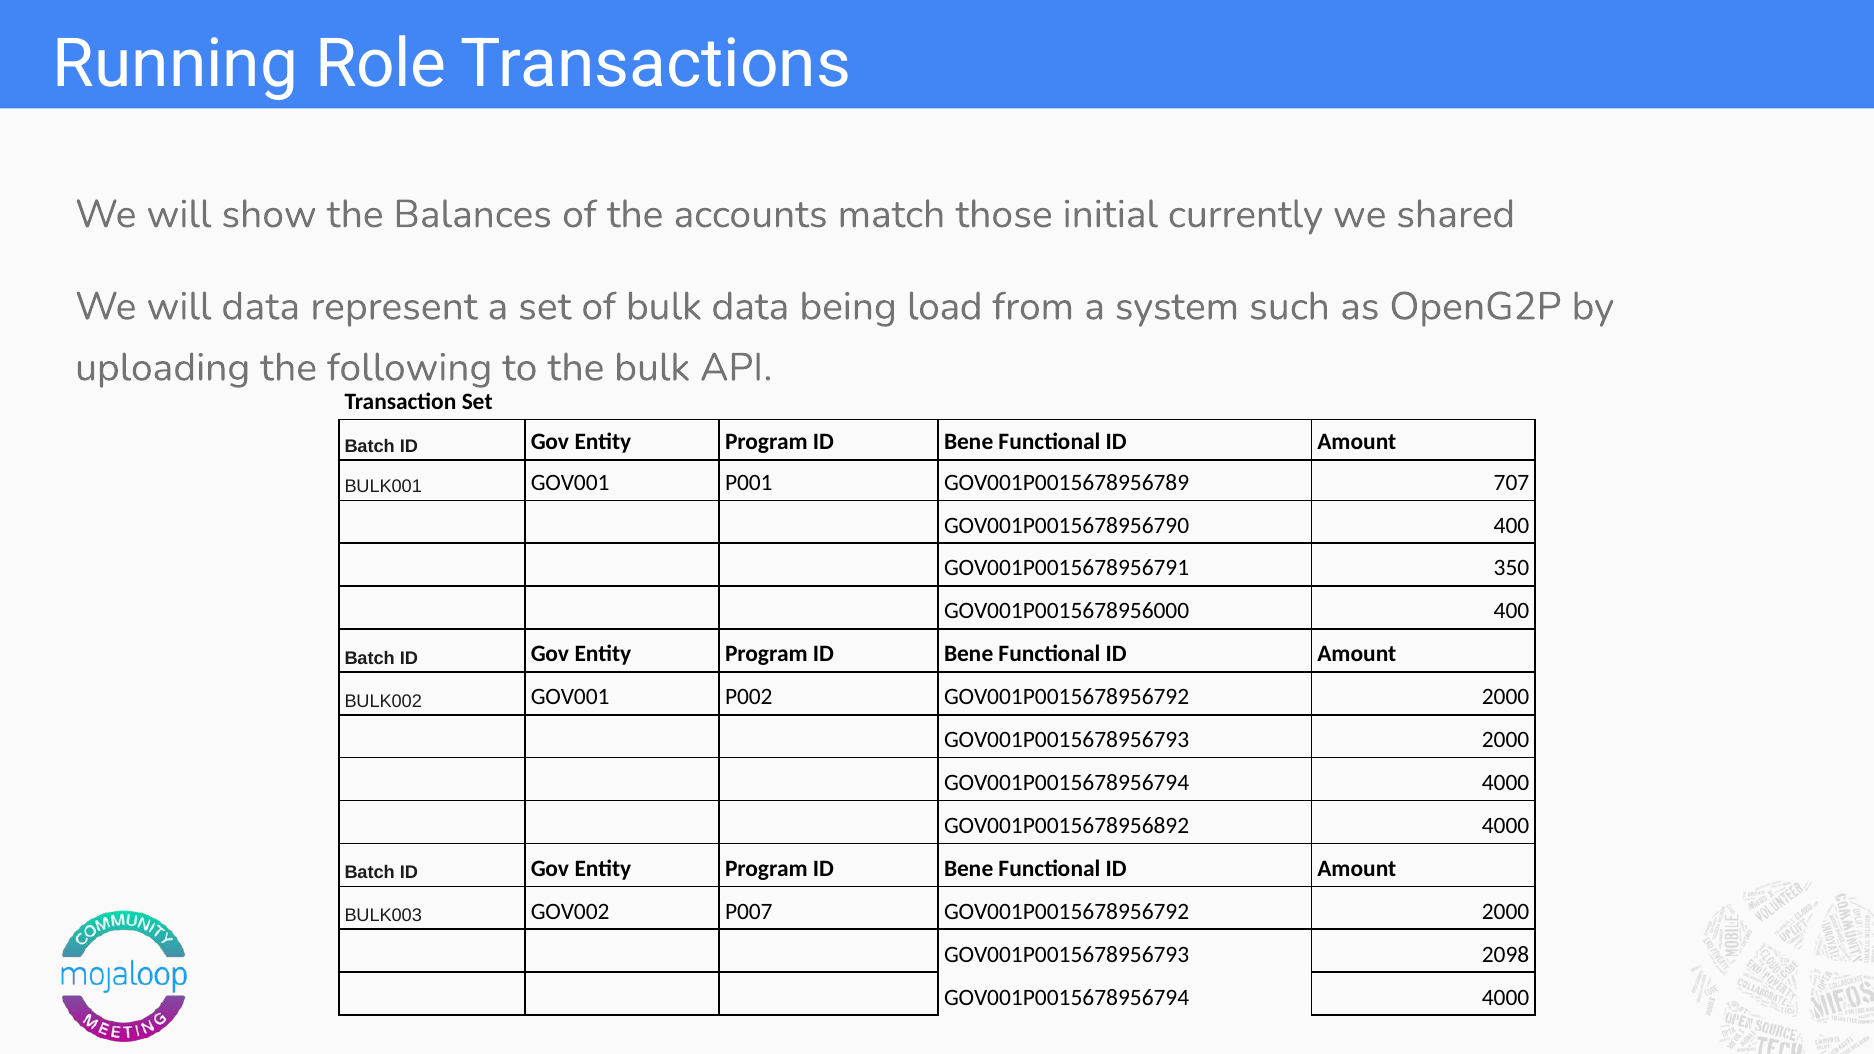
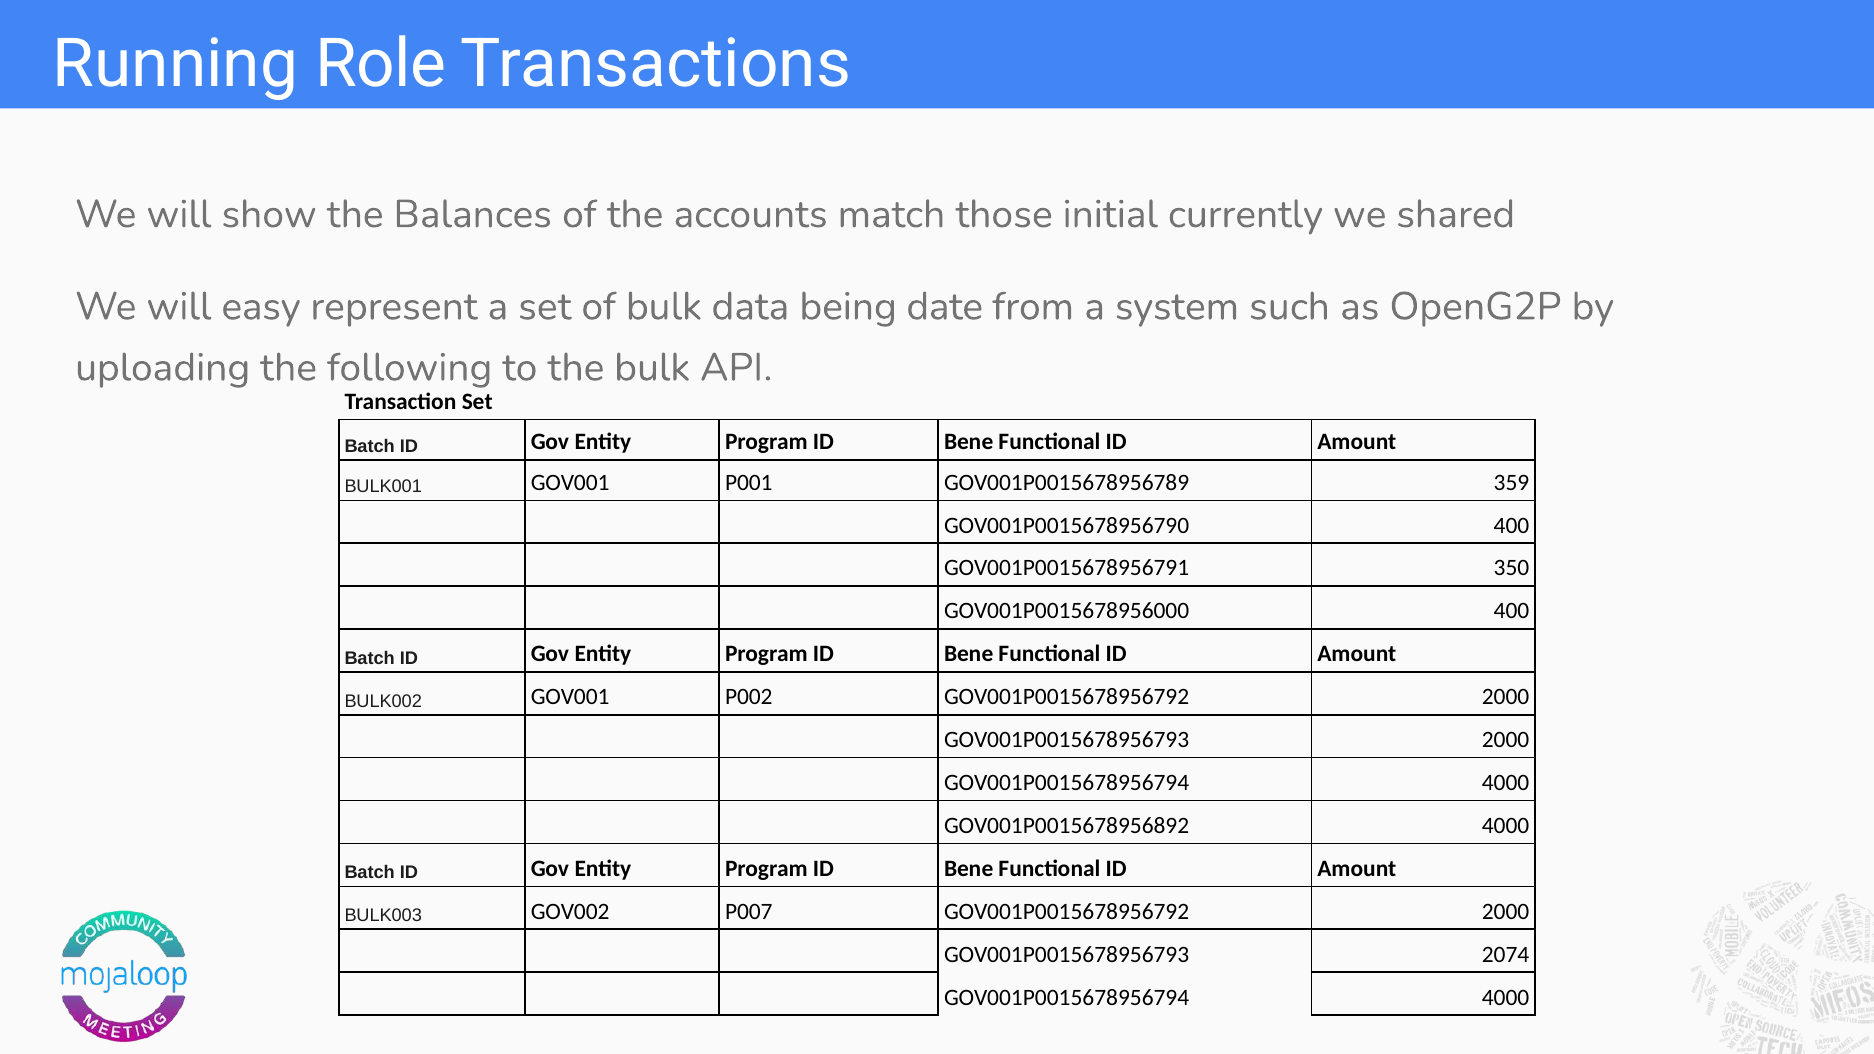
will data: data -> easy
load: load -> date
707: 707 -> 359
2098: 2098 -> 2074
